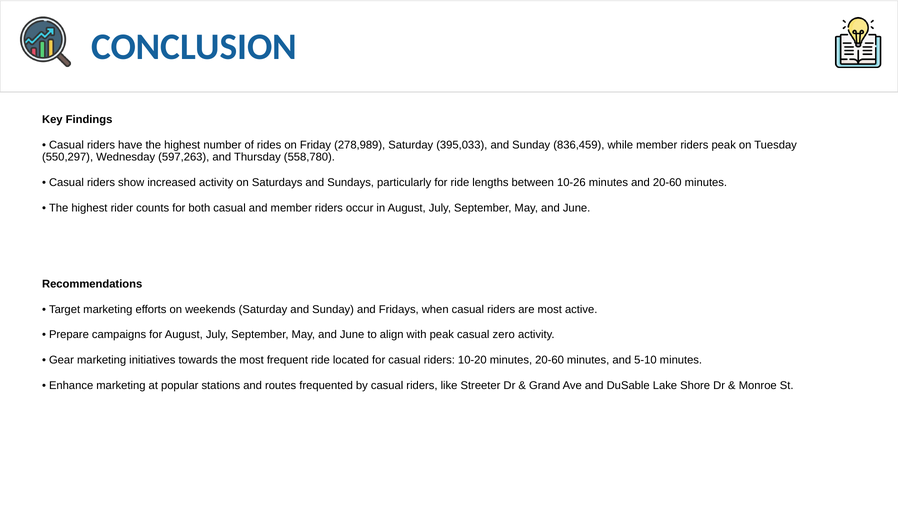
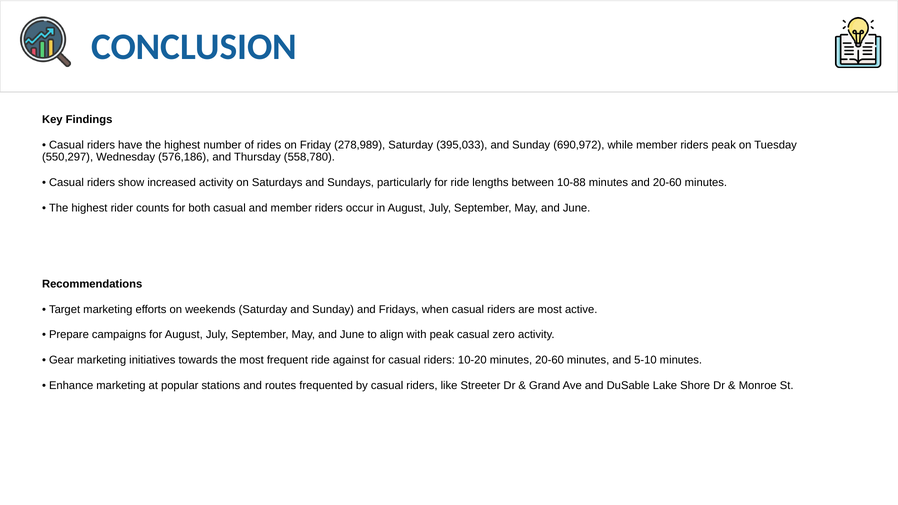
836,459: 836,459 -> 690,972
597,263: 597,263 -> 576,186
10-26: 10-26 -> 10-88
located: located -> against
